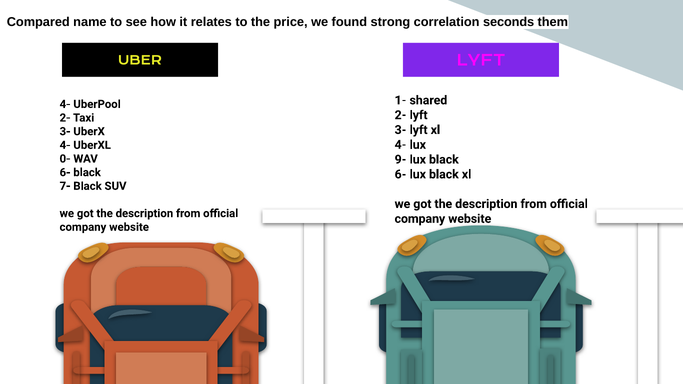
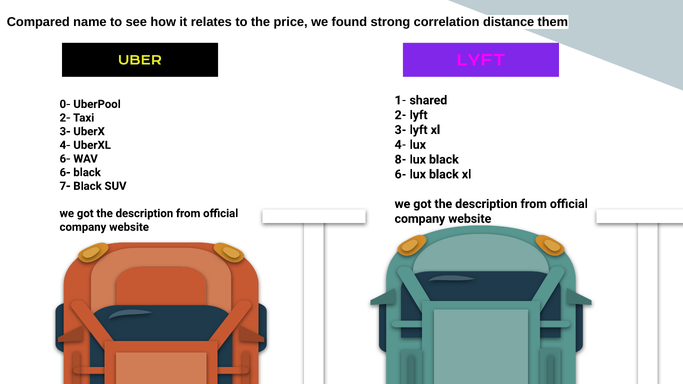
seconds: seconds -> distance
4- at (65, 104): 4- -> 0-
0- at (65, 159): 0- -> 6-
9-: 9- -> 8-
